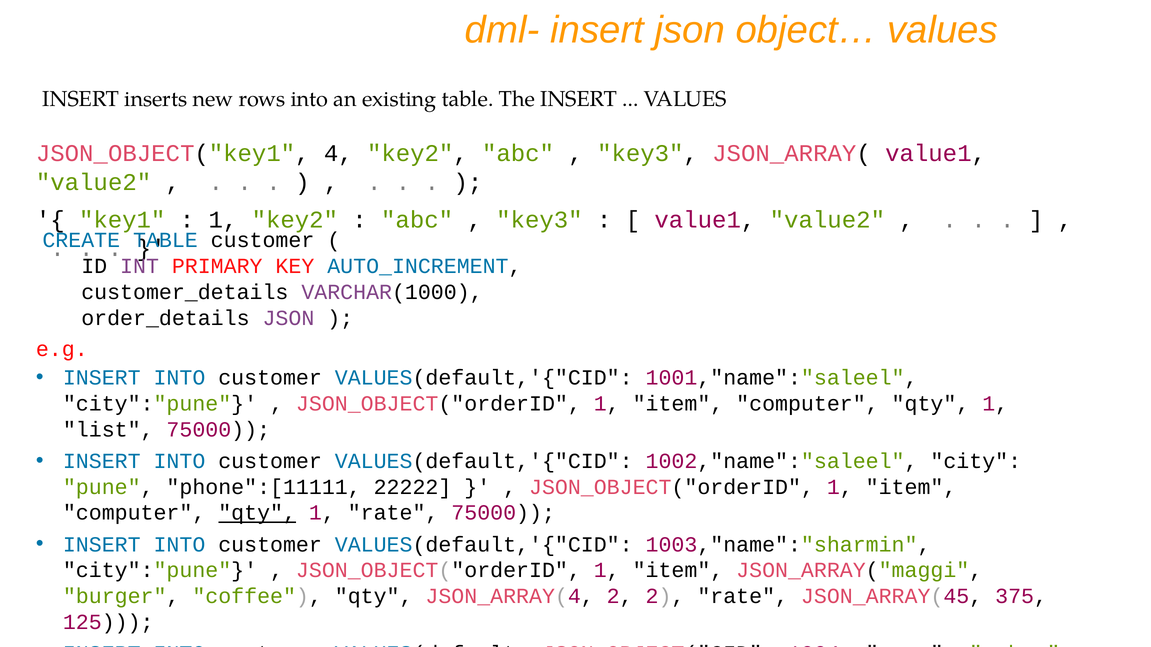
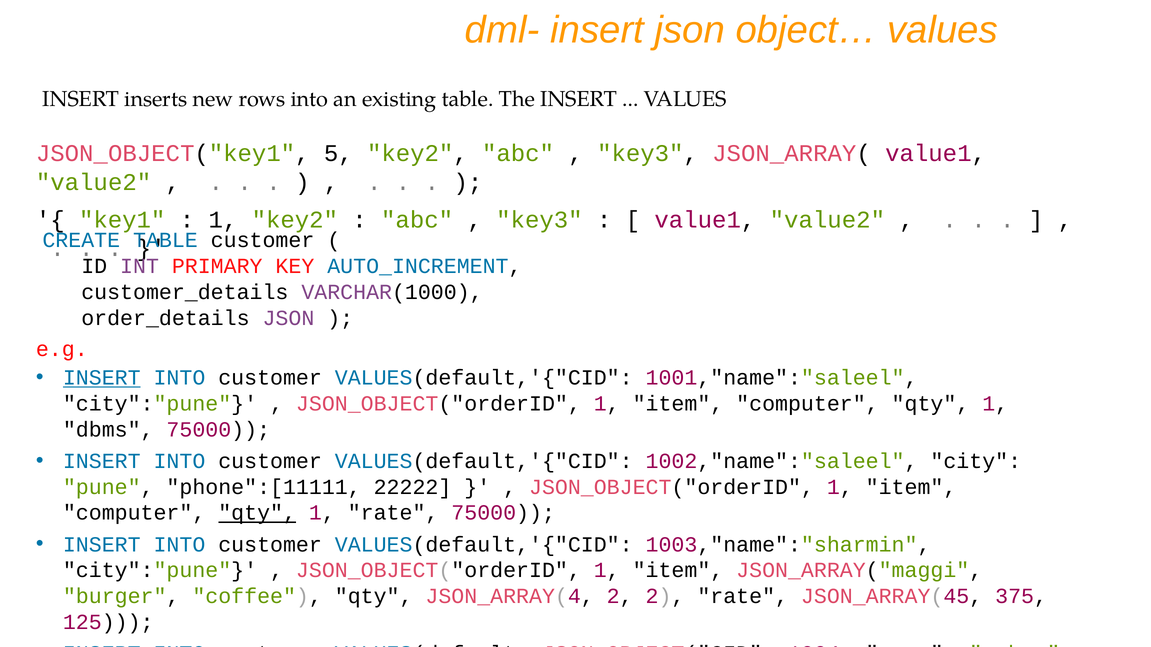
4: 4 -> 5
INSERT at (102, 378) underline: none -> present
list: list -> dbms
